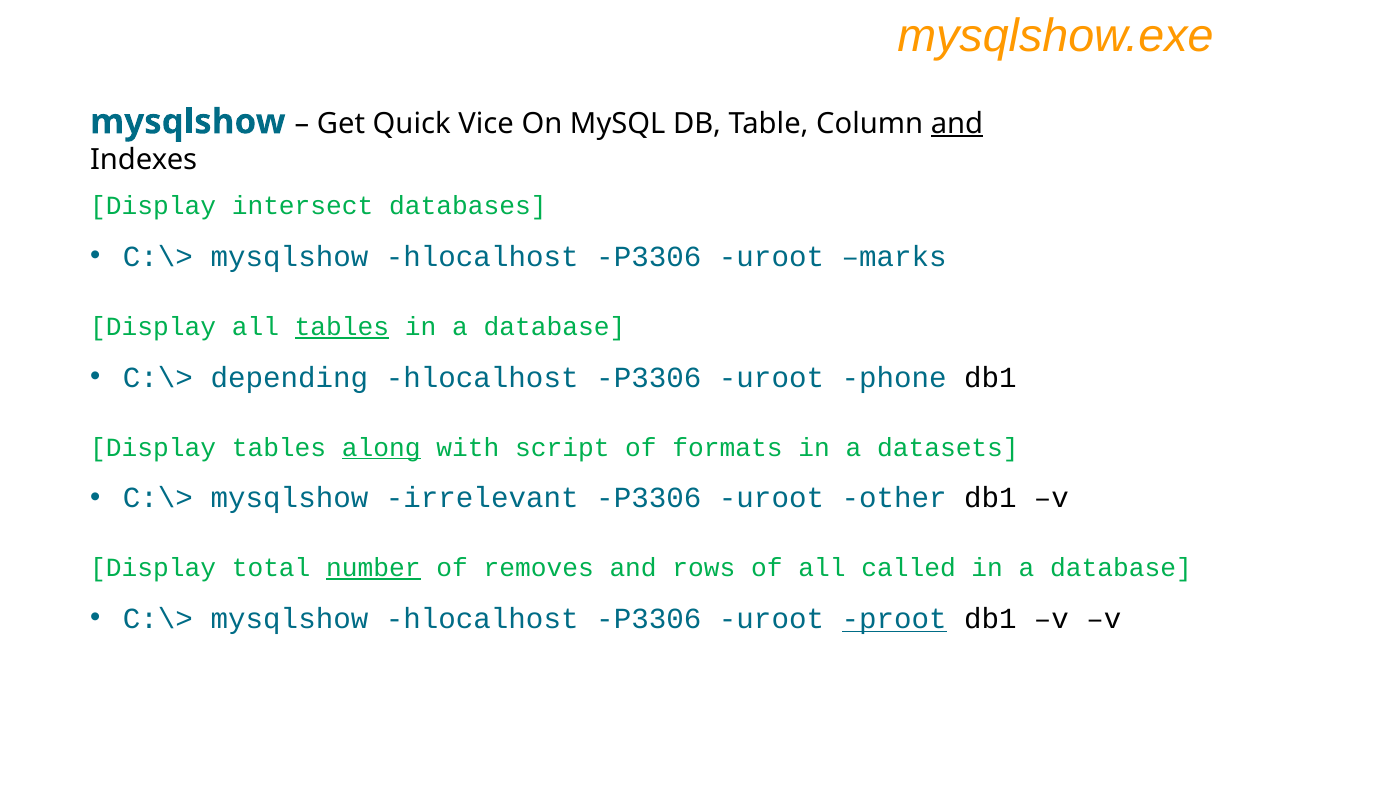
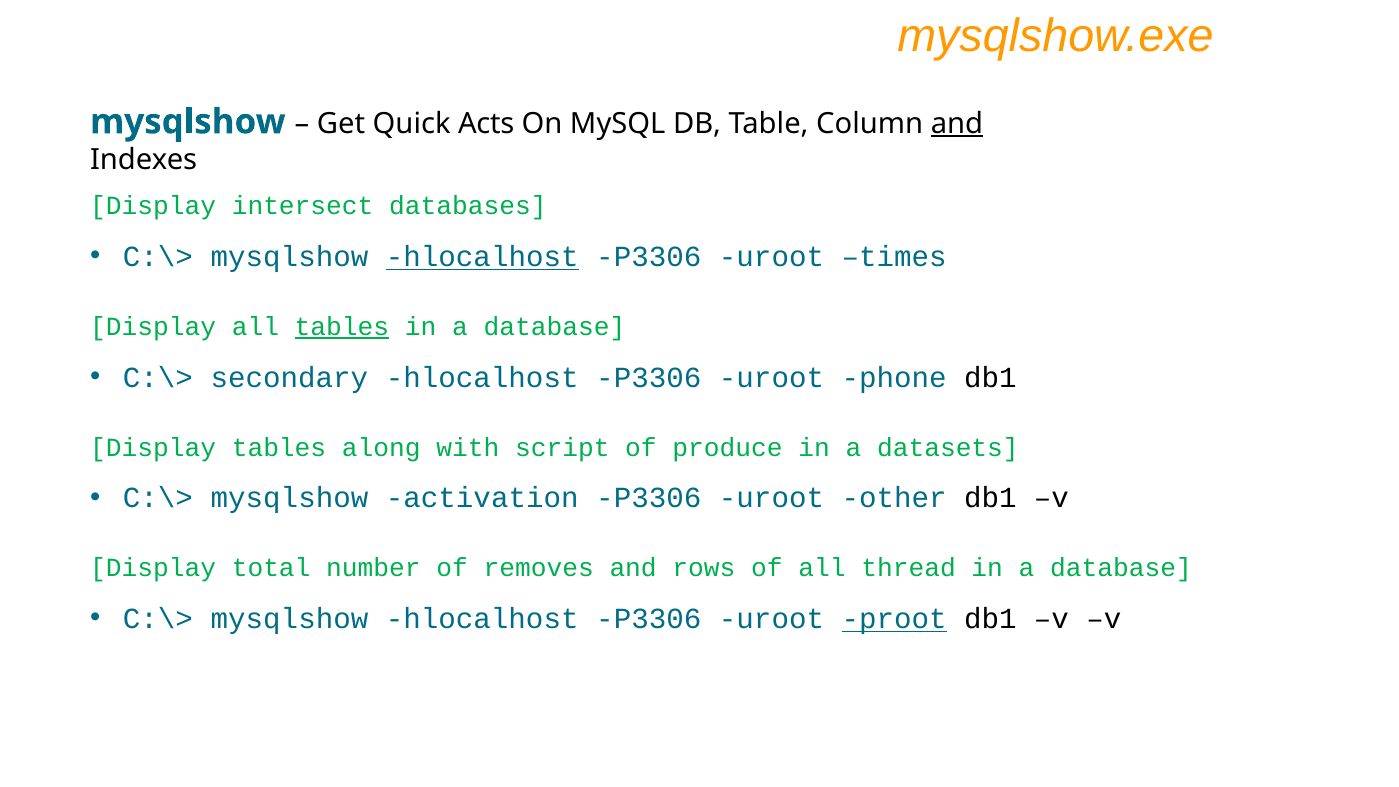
Vice: Vice -> Acts
hlocalhost at (482, 257) underline: none -> present
marks: marks -> times
depending: depending -> secondary
along underline: present -> none
formats: formats -> produce
irrelevant: irrelevant -> activation
number underline: present -> none
called: called -> thread
